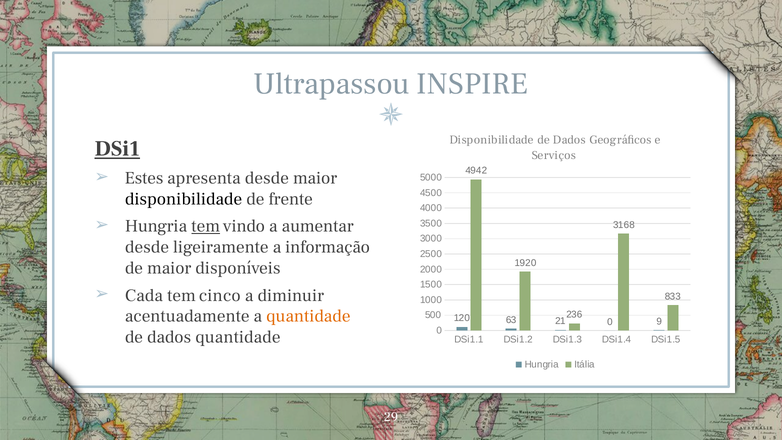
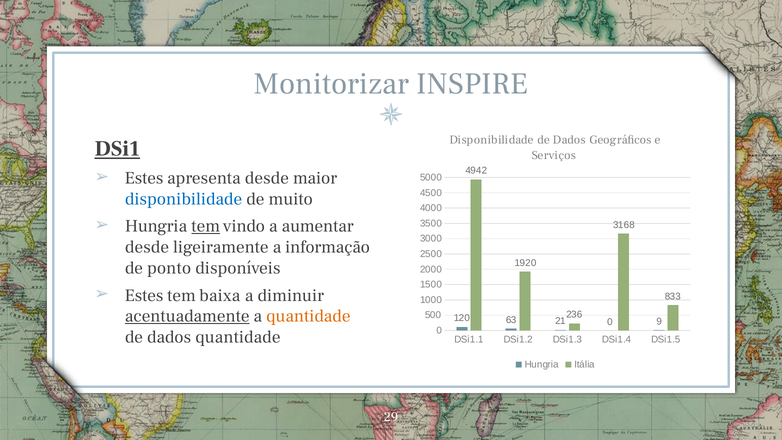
Ultrapassou: Ultrapassou -> Monitorizar
disponibilidade at (184, 199) colour: black -> blue
frente: frente -> muito
de maior: maior -> ponto
Cada at (144, 295): Cada -> Estes
cinco: cinco -> baixa
acentuadamente underline: none -> present
